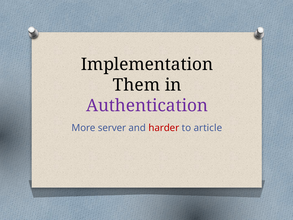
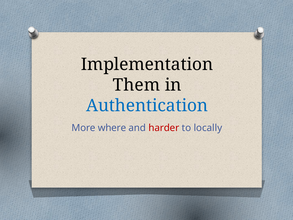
Authentication colour: purple -> blue
server: server -> where
article: article -> locally
